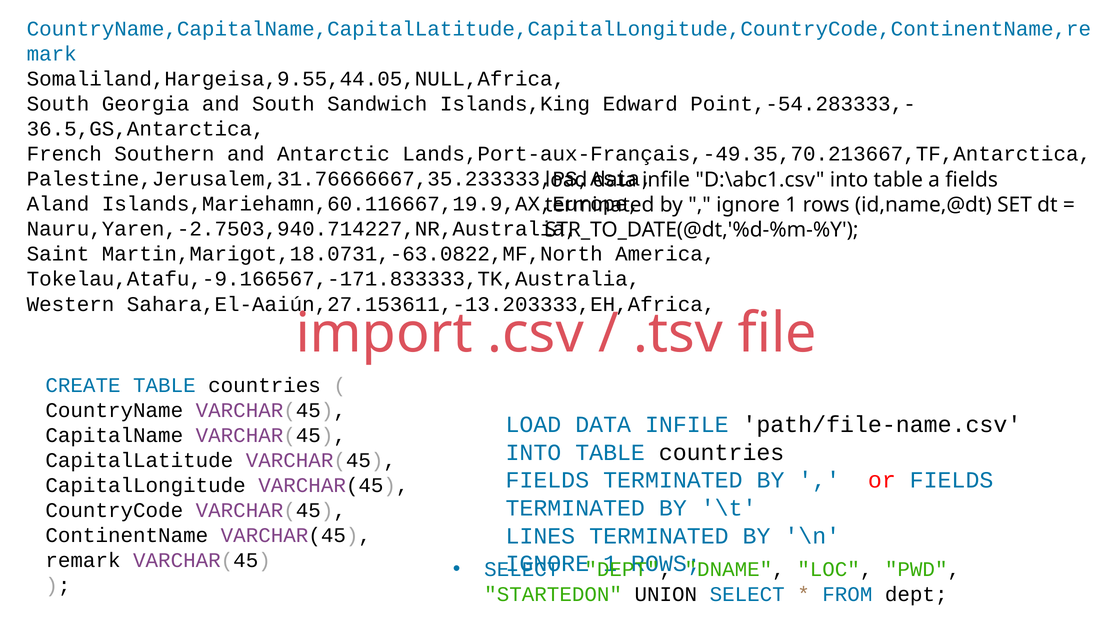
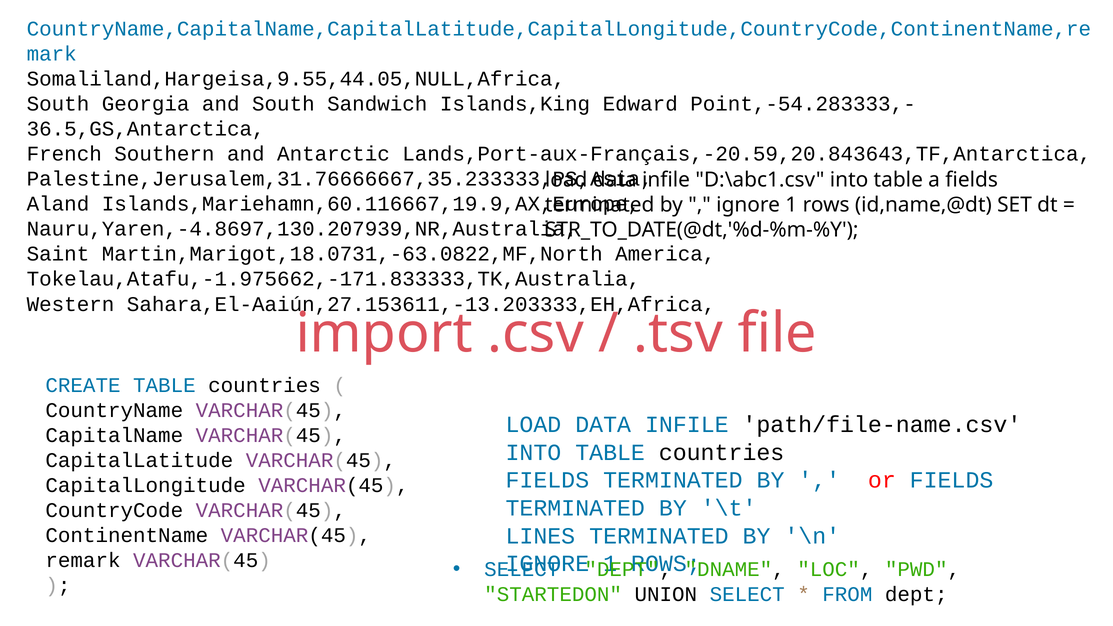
Lands,Port-aux-Français,-49.35,70.213667,TF,Antarctica: Lands,Port-aux-Français,-49.35,70.213667,TF,Antarctica -> Lands,Port-aux-Français,-20.59,20.843643,TF,Antarctica
Nauru,Yaren,-2.7503,940.714227,NR,Australia: Nauru,Yaren,-2.7503,940.714227,NR,Australia -> Nauru,Yaren,-4.8697,130.207939,NR,Australia
Tokelau,Atafu,-9.166567,-171.833333,TK,Australia: Tokelau,Atafu,-9.166567,-171.833333,TK,Australia -> Tokelau,Atafu,-1.975662,-171.833333,TK,Australia
